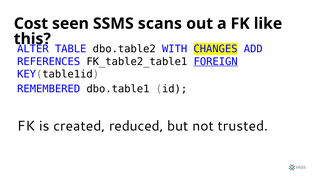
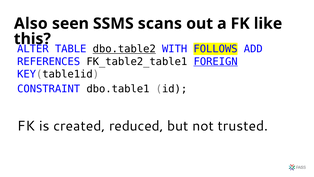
Cost: Cost -> Also
dbo.table2 underline: none -> present
CHANGES: CHANGES -> FOLLOWS
REMEMBERED: REMEMBERED -> CONSTRAINT
